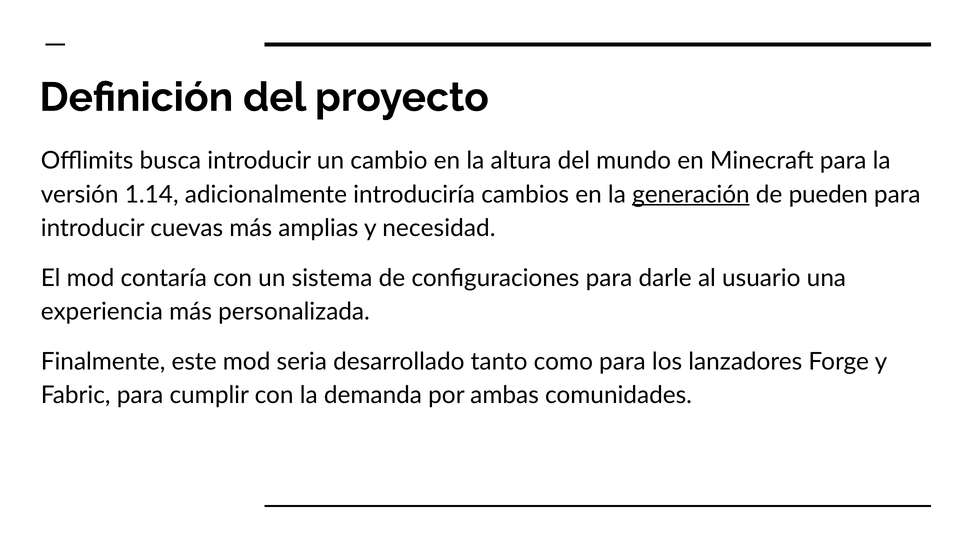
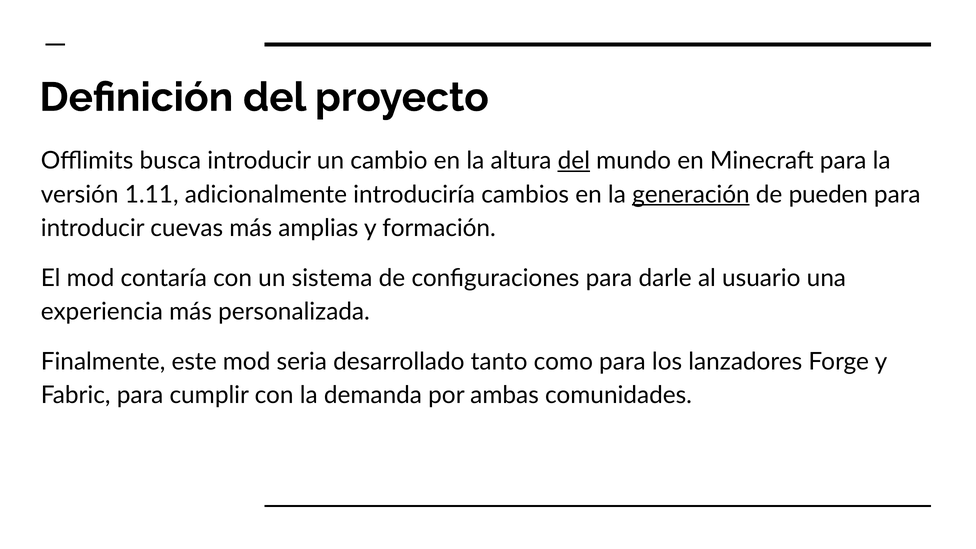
del at (574, 161) underline: none -> present
1.14: 1.14 -> 1.11
necesidad: necesidad -> formación
